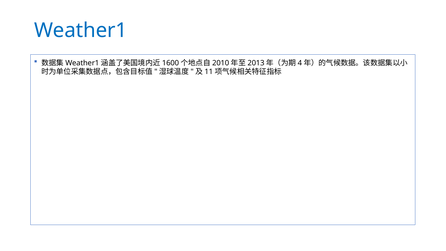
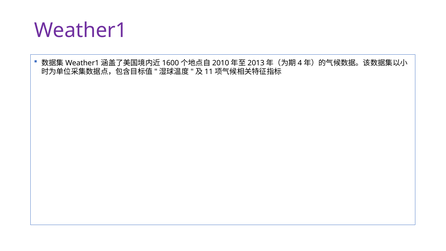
Weather1 colour: blue -> purple
